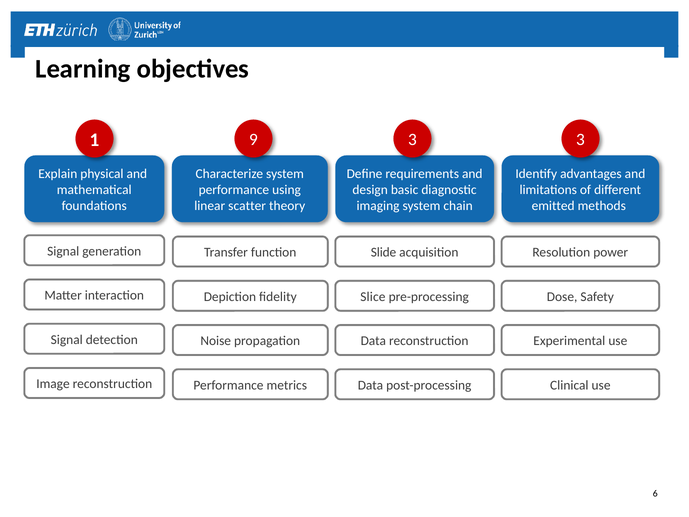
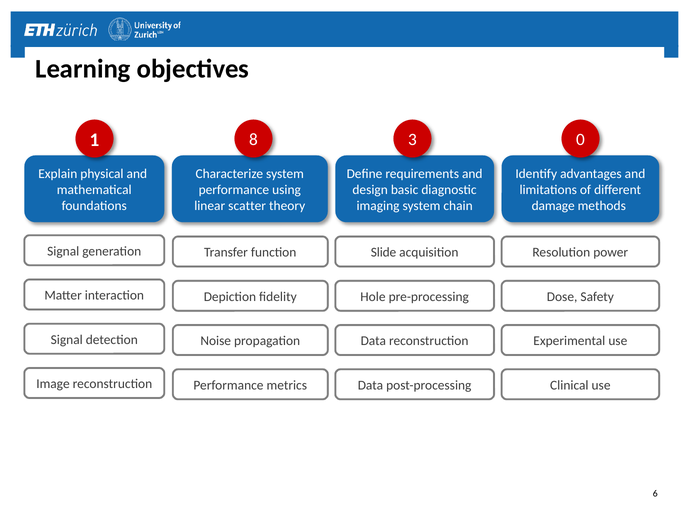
9: 9 -> 8
3 3: 3 -> 0
emitted: emitted -> damage
Slice: Slice -> Hole
